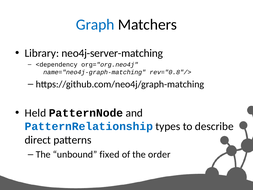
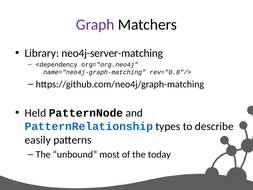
Graph colour: blue -> purple
direct: direct -> easily
fixed: fixed -> most
order: order -> today
